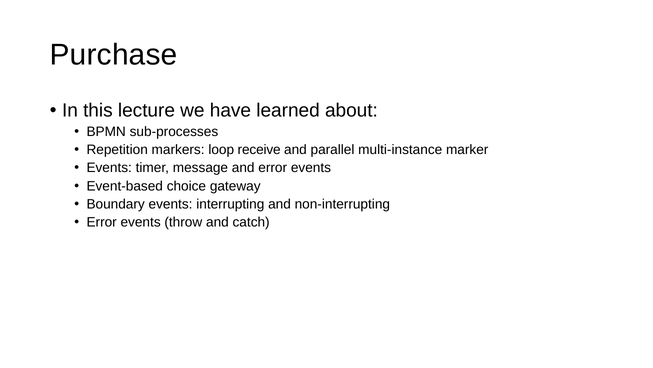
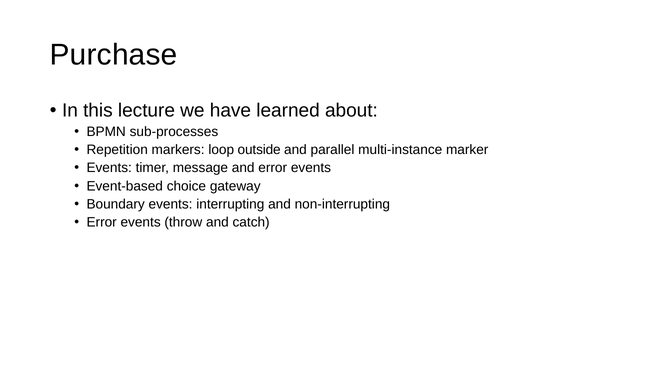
receive: receive -> outside
